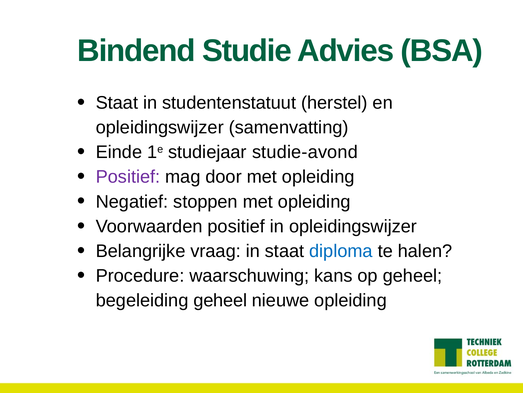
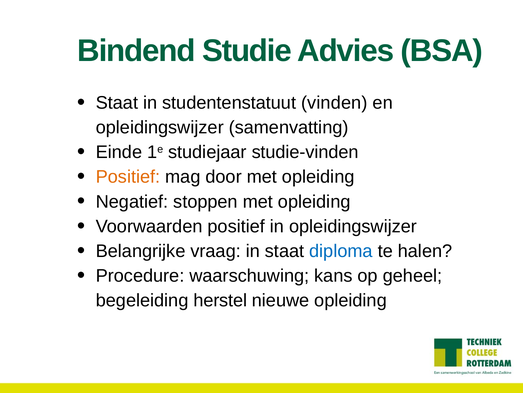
herstel: herstel -> vinden
studie-avond: studie-avond -> studie-vinden
Positief at (128, 177) colour: purple -> orange
begeleiding geheel: geheel -> herstel
